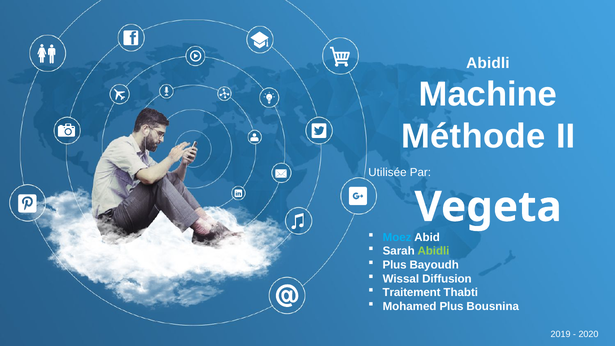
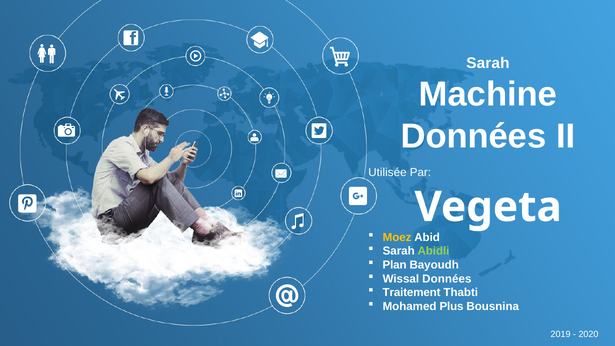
Abidli at (488, 63): Abidli -> Sarah
Méthode at (473, 136): Méthode -> Données
Moez colour: light blue -> yellow
Plus at (395, 265): Plus -> Plan
Wissal Diffusion: Diffusion -> Données
